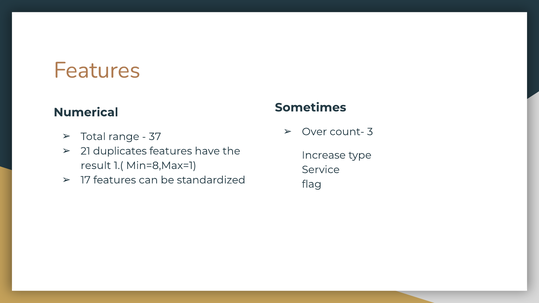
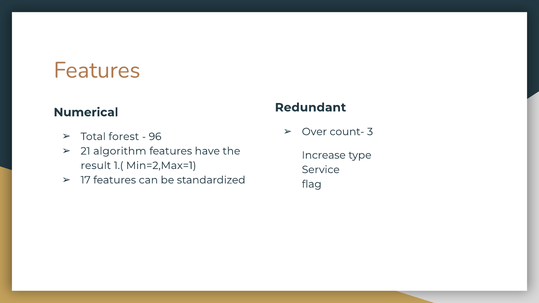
Sometimes: Sometimes -> Redundant
range: range -> forest
37: 37 -> 96
duplicates: duplicates -> algorithm
Min=8,Max=1: Min=8,Max=1 -> Min=2,Max=1
